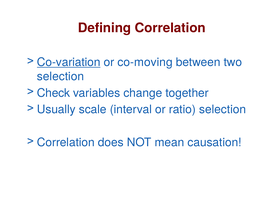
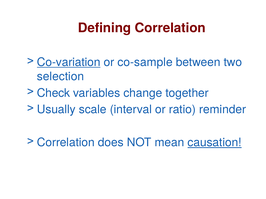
co-moving: co-moving -> co-sample
ratio selection: selection -> reminder
causation underline: none -> present
